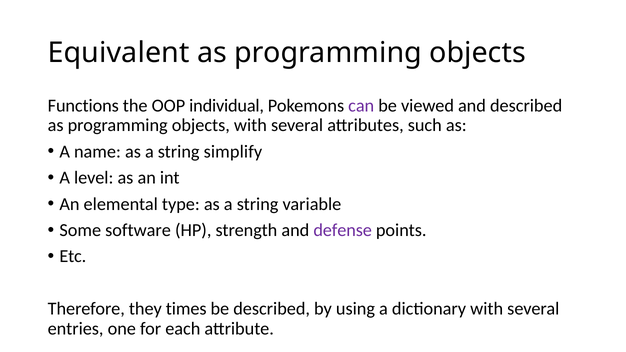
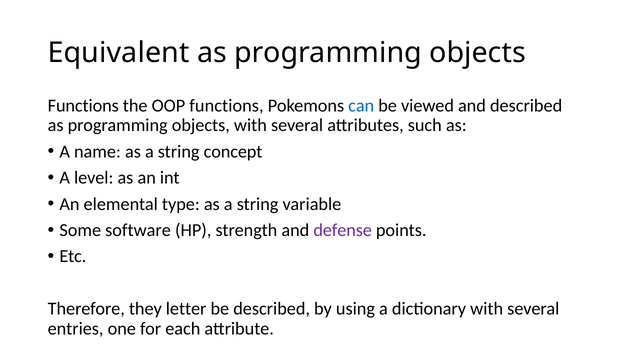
OOP individual: individual -> functions
can colour: purple -> blue
simplify: simplify -> concept
times: times -> letter
